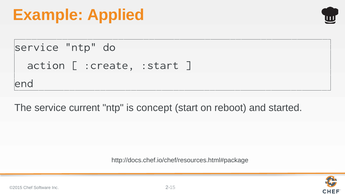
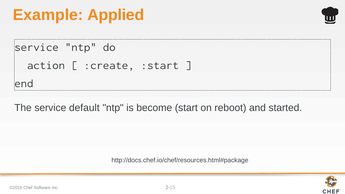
current: current -> default
concept: concept -> become
